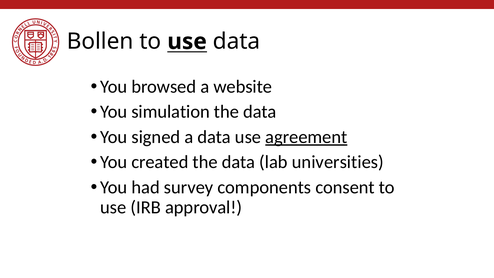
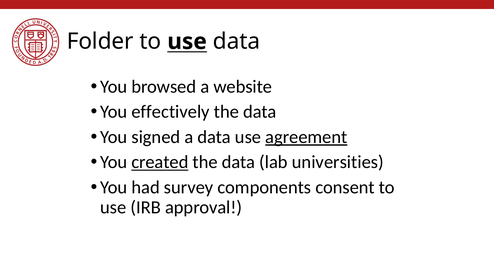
Bollen: Bollen -> Folder
simulation: simulation -> effectively
created underline: none -> present
